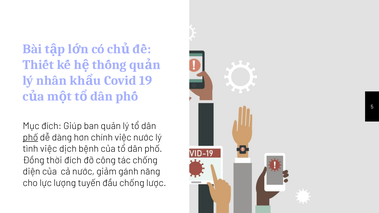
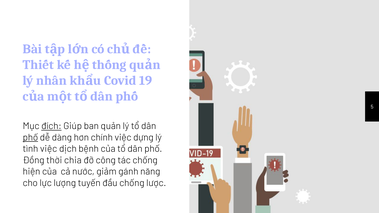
đích at (51, 126) underline: none -> present
việc nước: nước -> dựng
thời đích: đích -> chia
diện: diện -> hiện
